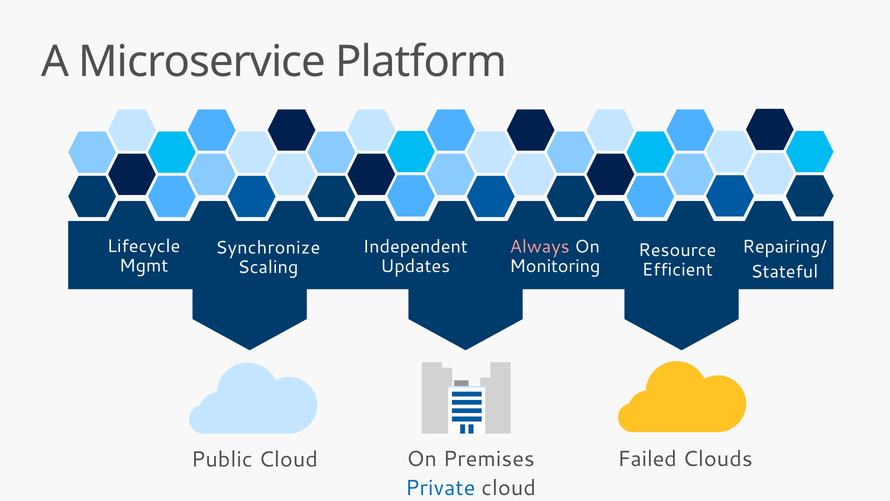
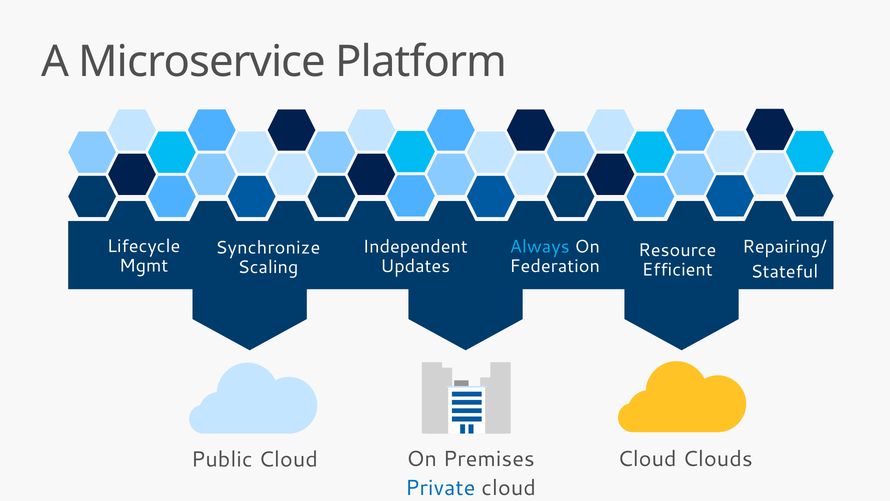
Always colour: pink -> light blue
Monitoring: Monitoring -> Federation
Cloud Failed: Failed -> Cloud
